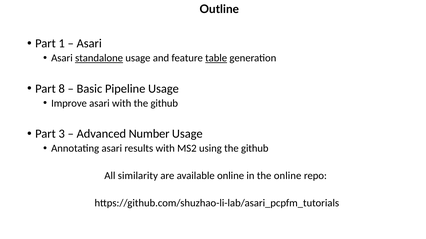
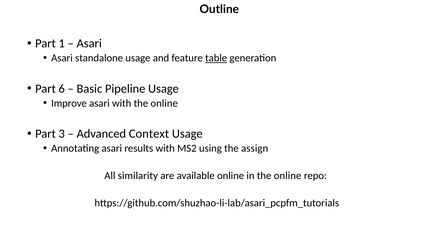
standalone underline: present -> none
8: 8 -> 6
with the github: github -> online
Number: Number -> Context
using the github: github -> assign
